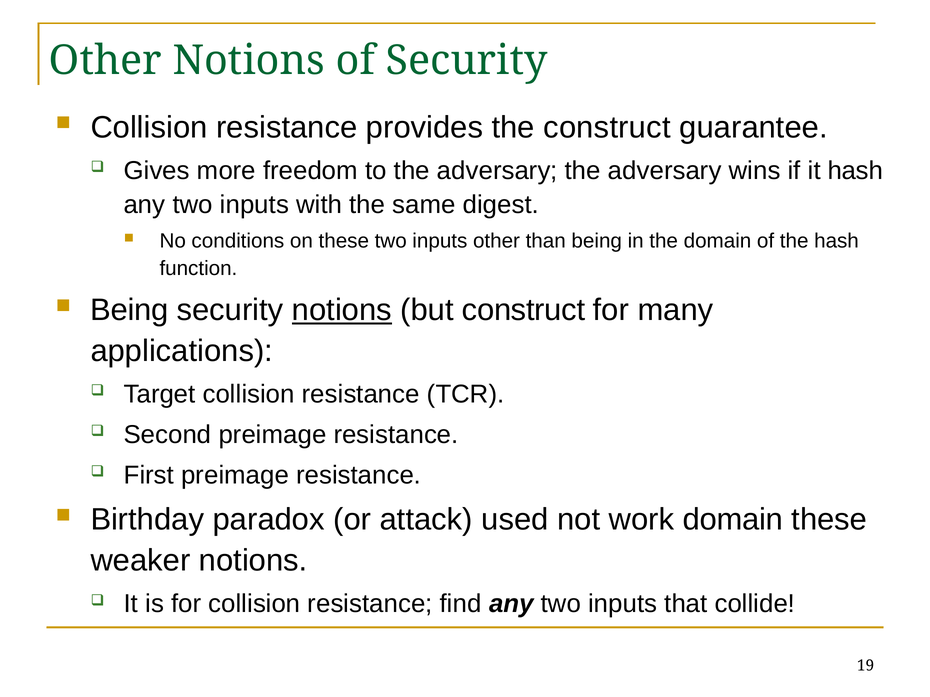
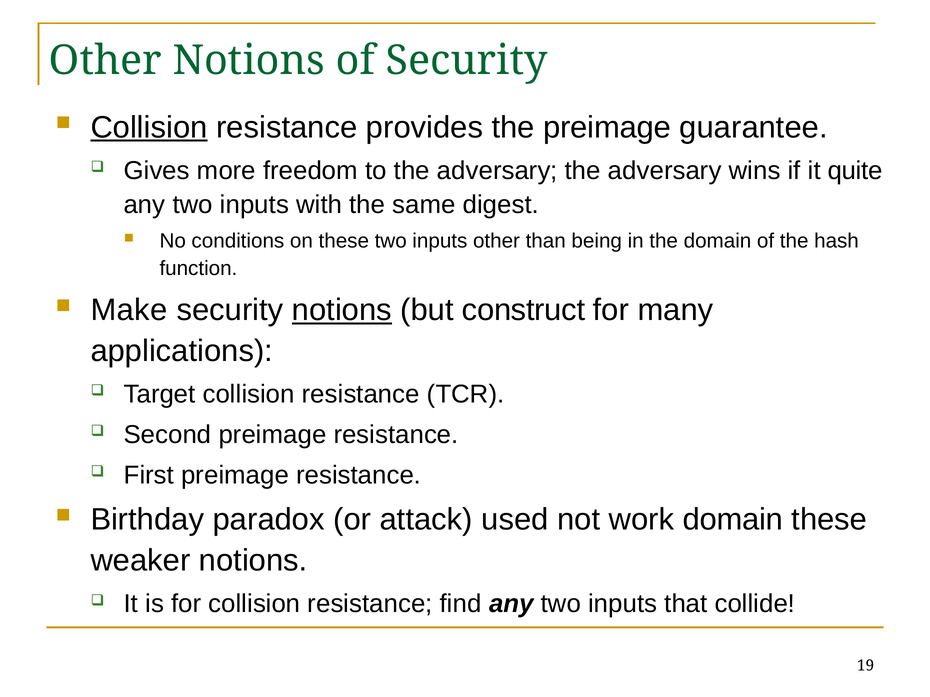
Collision at (149, 127) underline: none -> present
the construct: construct -> preimage
it hash: hash -> quite
Being at (129, 310): Being -> Make
